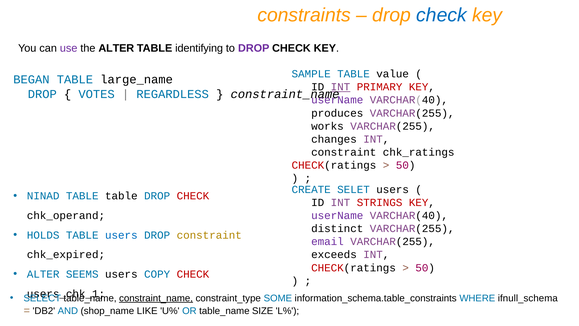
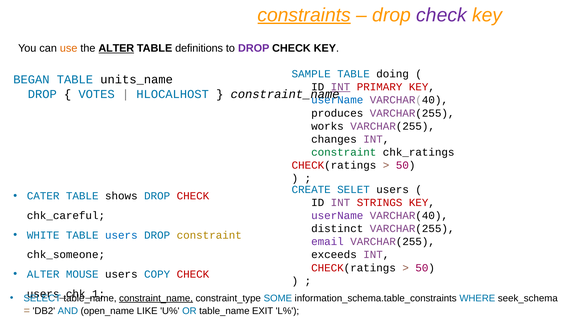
constraints underline: none -> present
check at (441, 15) colour: blue -> purple
use colour: purple -> orange
ALTER at (116, 48) underline: none -> present
identifying: identifying -> definitions
value: value -> doing
large_name: large_name -> units_name
REGARDLESS: REGARDLESS -> HLOCALHOST
userName at (337, 100) colour: purple -> blue
constraint at (344, 152) colour: black -> green
NINAD: NINAD -> CATER
TABLE table: table -> shows
chk_operand: chk_operand -> chk_careful
HOLDS: HOLDS -> WHITE
chk_expired: chk_expired -> chk_someone
SEEMS: SEEMS -> MOUSE
ifnull_schema: ifnull_schema -> seek_schema
shop_name: shop_name -> open_name
SIZE: SIZE -> EXIT
